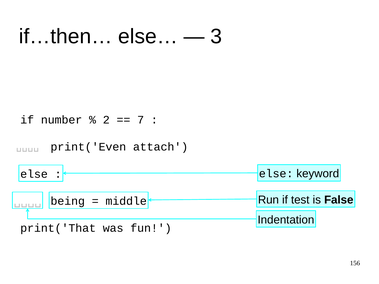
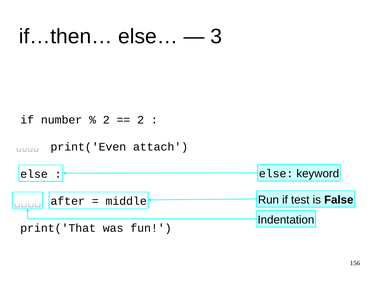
7 at (141, 120): 7 -> 2
being: being -> after
